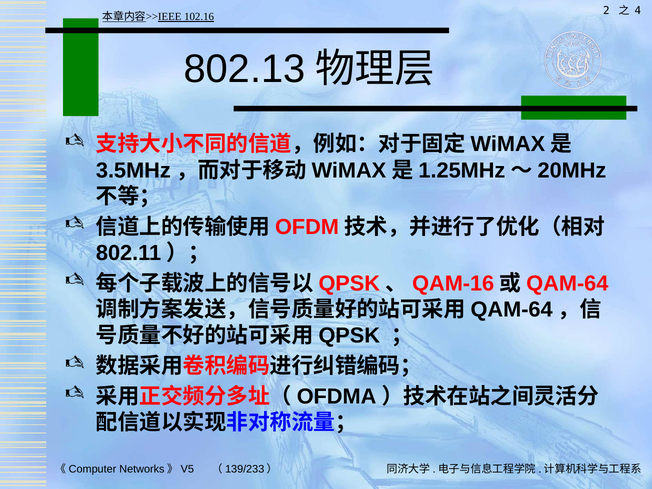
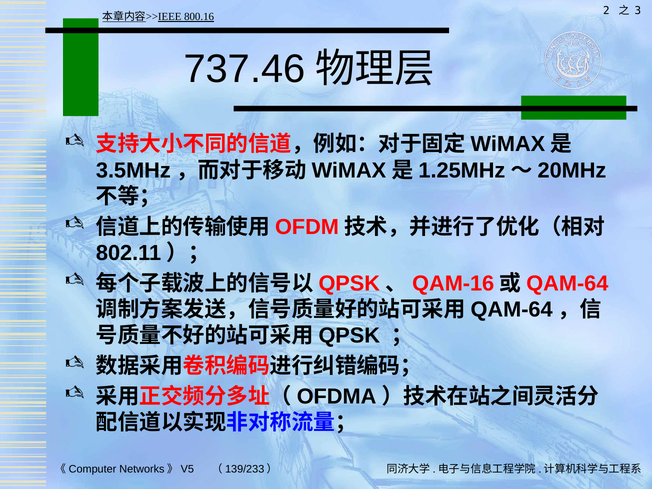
4: 4 -> 3
102.16: 102.16 -> 800.16
802.13: 802.13 -> 737.46
